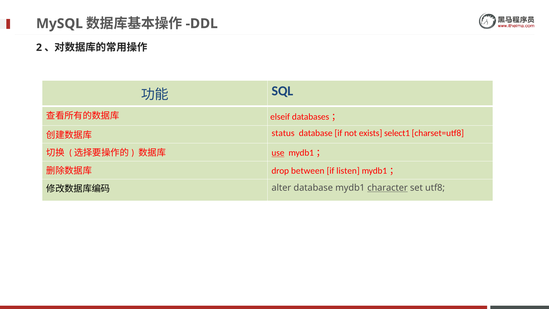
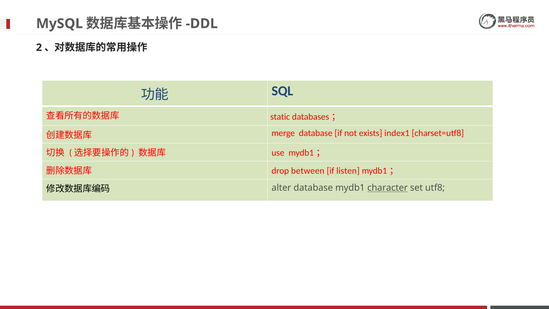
elseif: elseif -> static
status: status -> merge
select1: select1 -> index1
use underline: present -> none
